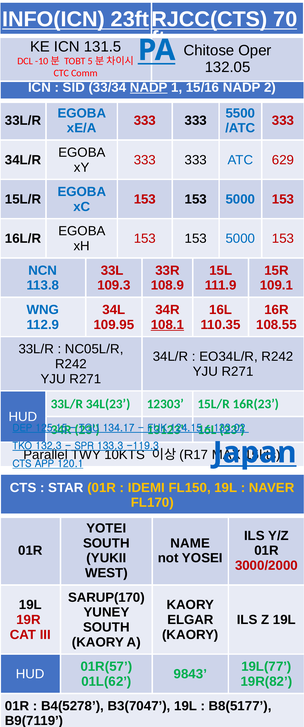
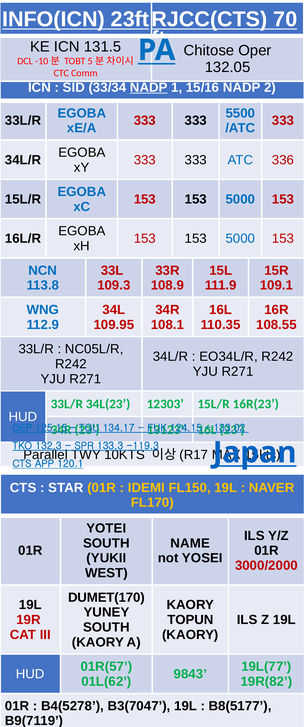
629: 629 -> 336
108.1 underline: present -> none
SARUP(170: SARUP(170 -> DUMET(170
ELGAR: ELGAR -> TOPUN
